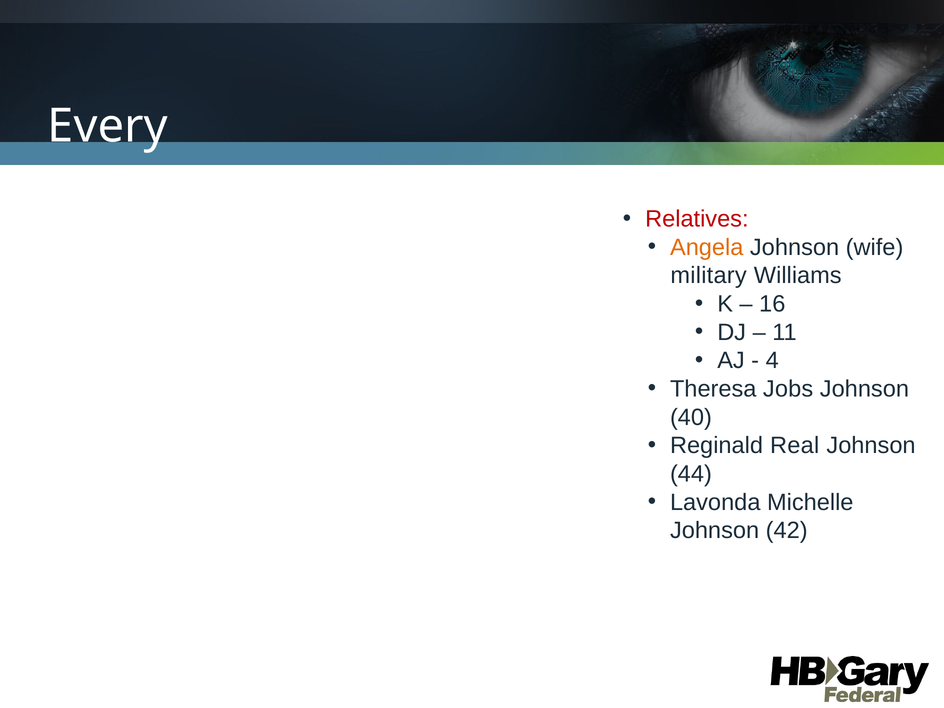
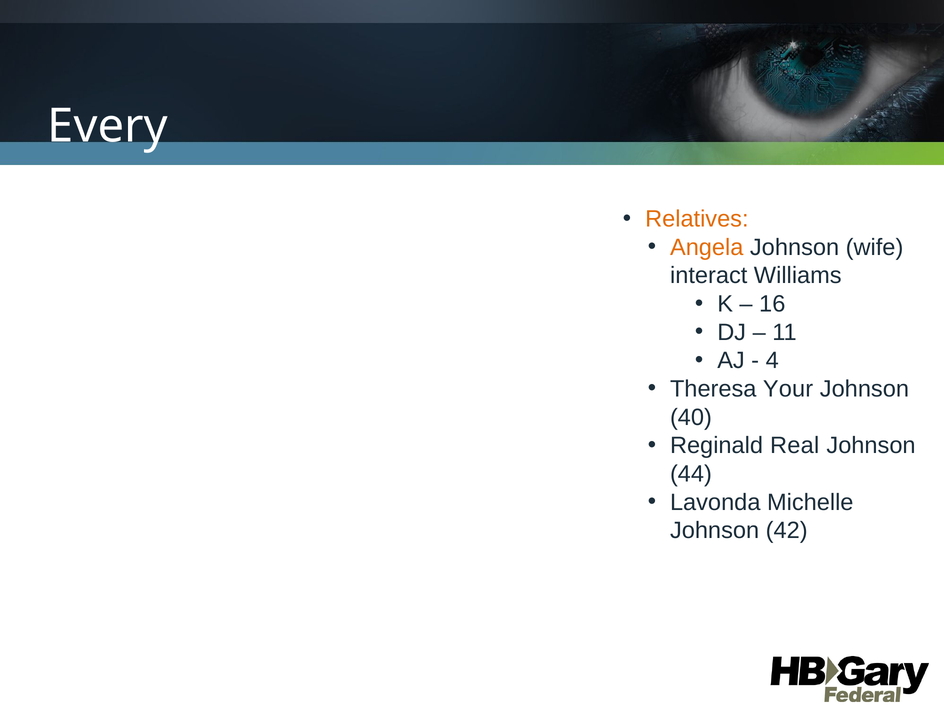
Relatives colour: red -> orange
military: military -> interact
Jobs: Jobs -> Your
